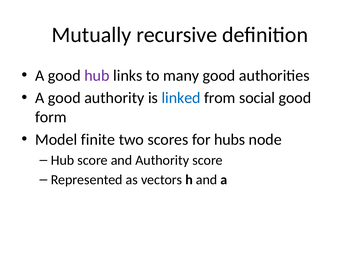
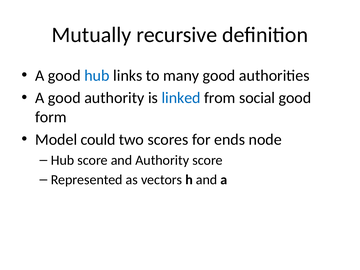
hub at (97, 76) colour: purple -> blue
finite: finite -> could
hubs: hubs -> ends
